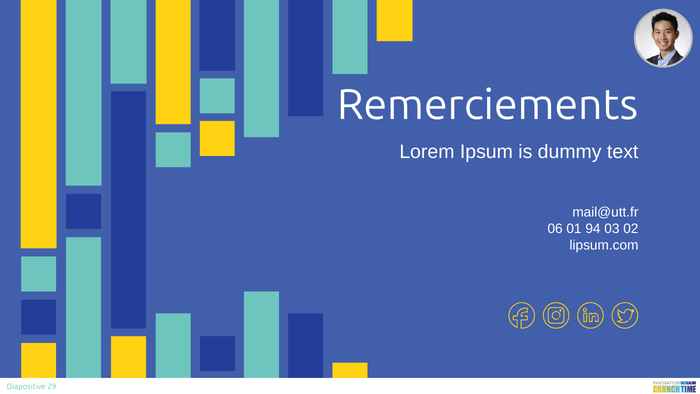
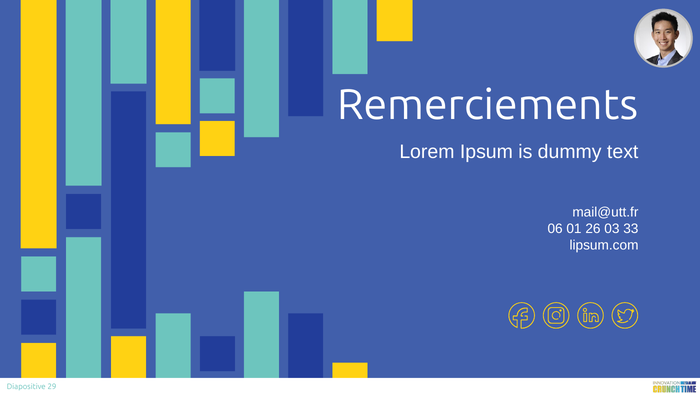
94: 94 -> 26
02: 02 -> 33
